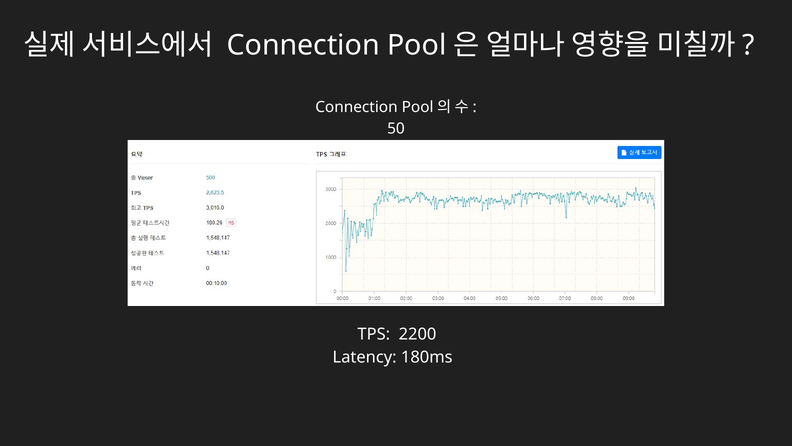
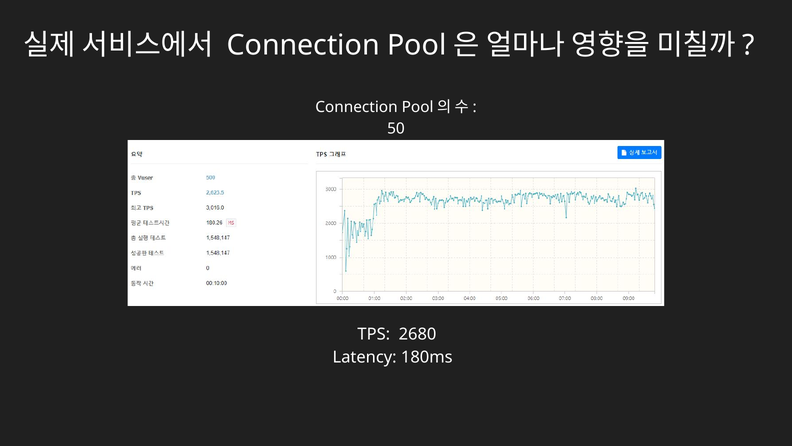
2200: 2200 -> 2680
